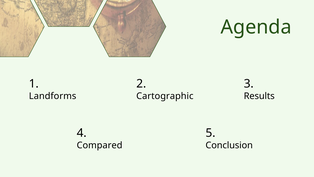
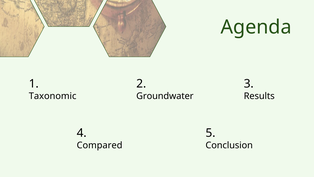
Landforms: Landforms -> Taxonomic
Cartographic: Cartographic -> Groundwater
